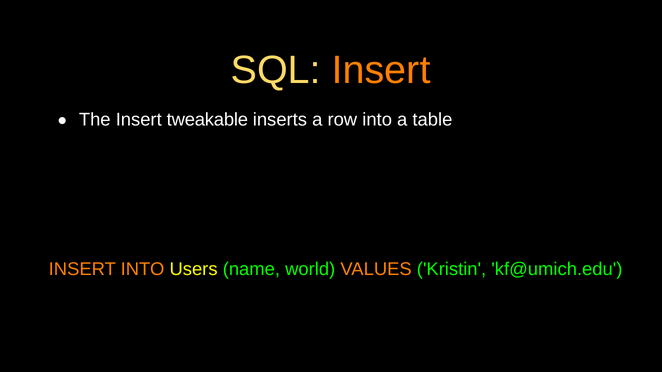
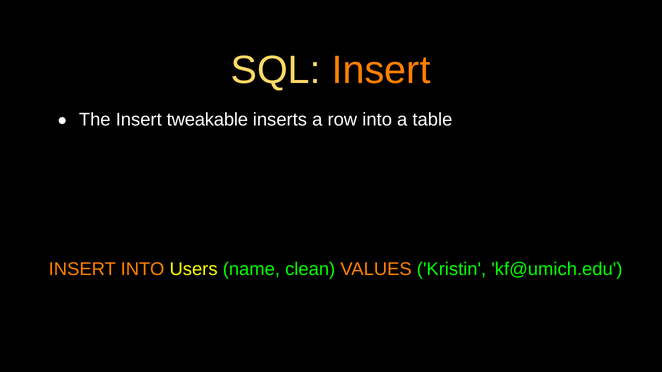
world: world -> clean
